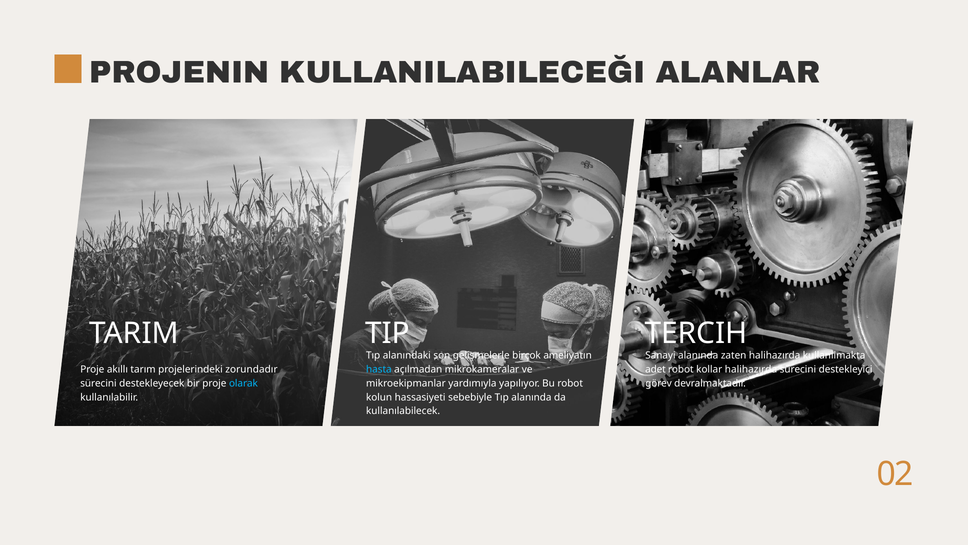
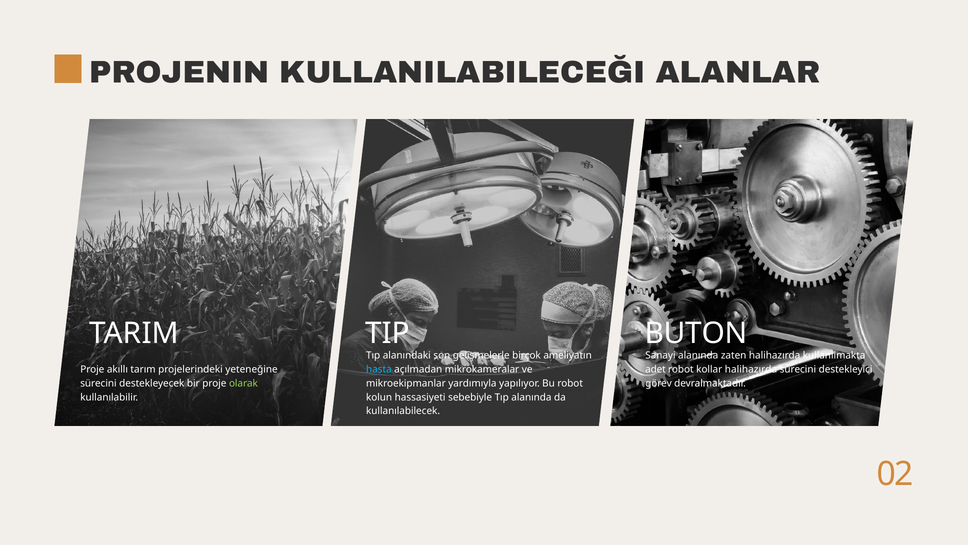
TERCIH: TERCIH -> BUTON
zorundadır: zorundadır -> yeteneğine
olarak colour: light blue -> light green
